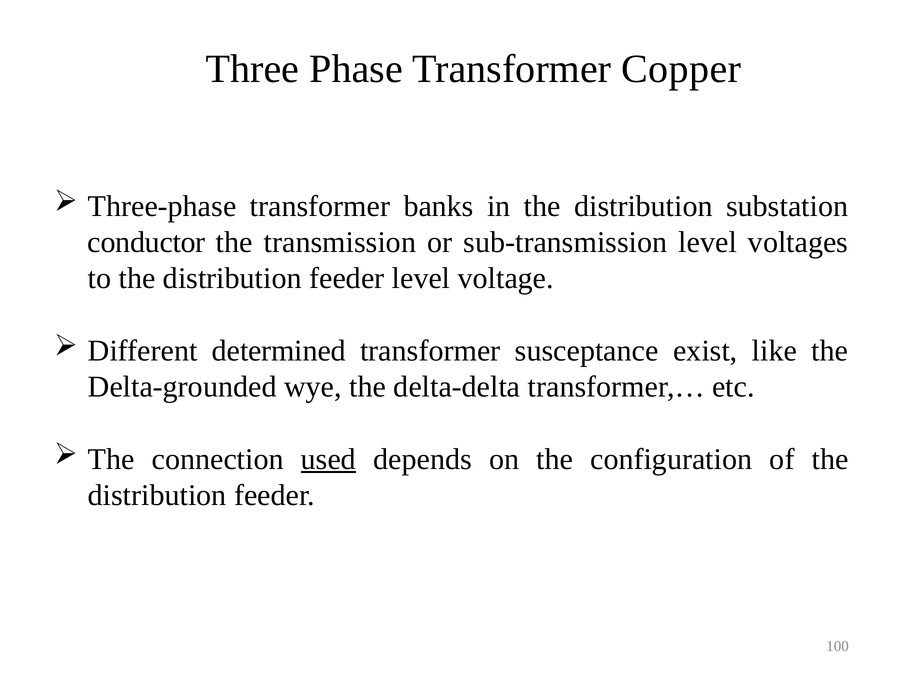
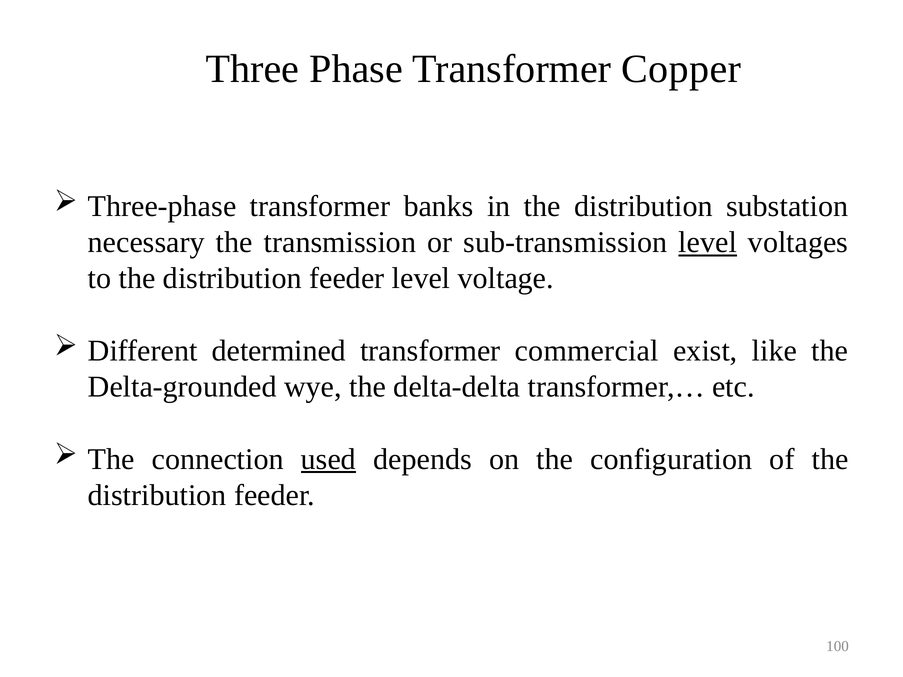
conductor: conductor -> necessary
level at (708, 243) underline: none -> present
susceptance: susceptance -> commercial
